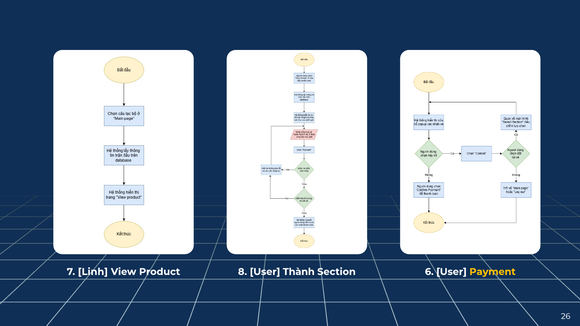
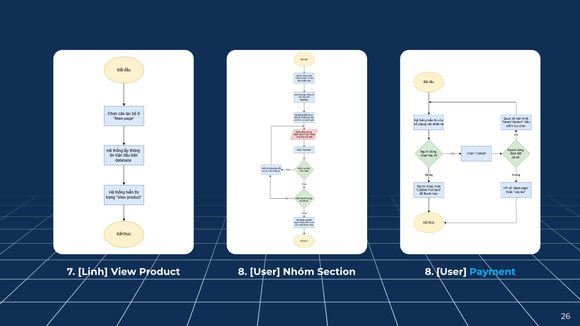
Thành: Thành -> Nhóm
Product 6: 6 -> 8
Payment colour: yellow -> light blue
